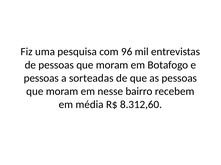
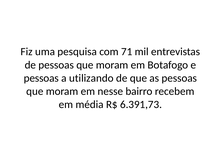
96: 96 -> 71
sorteadas: sorteadas -> utilizando
8.312,60: 8.312,60 -> 6.391,73
